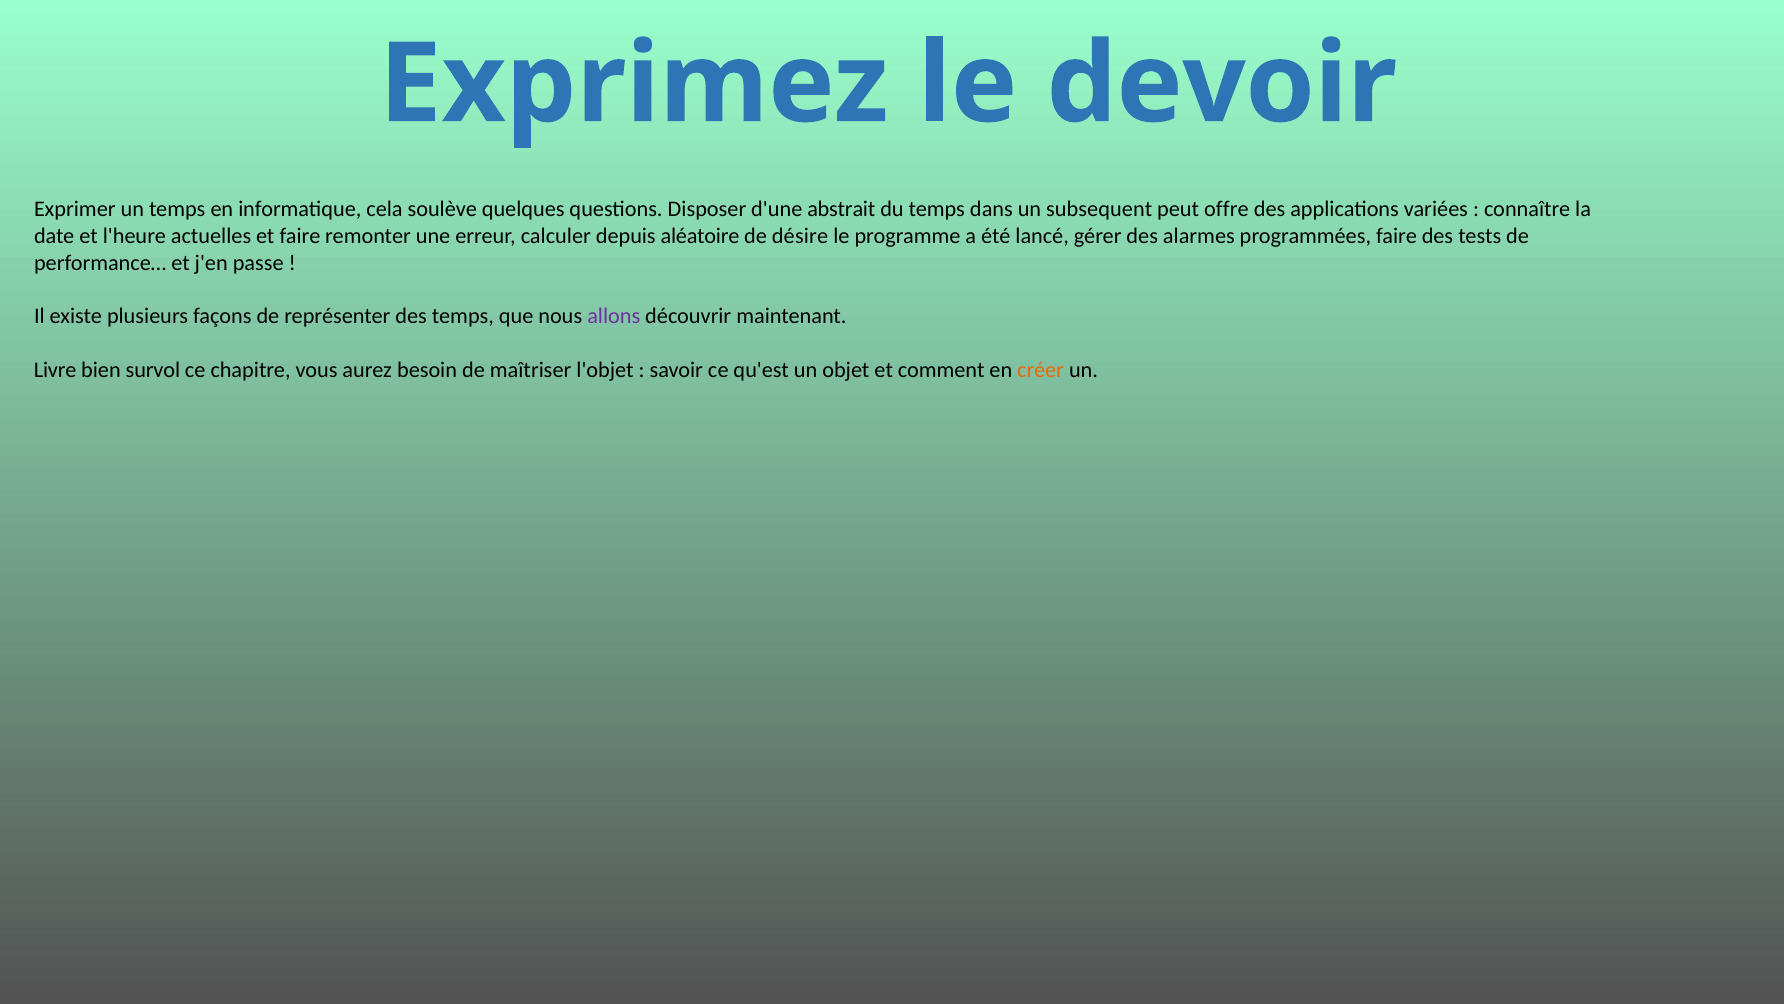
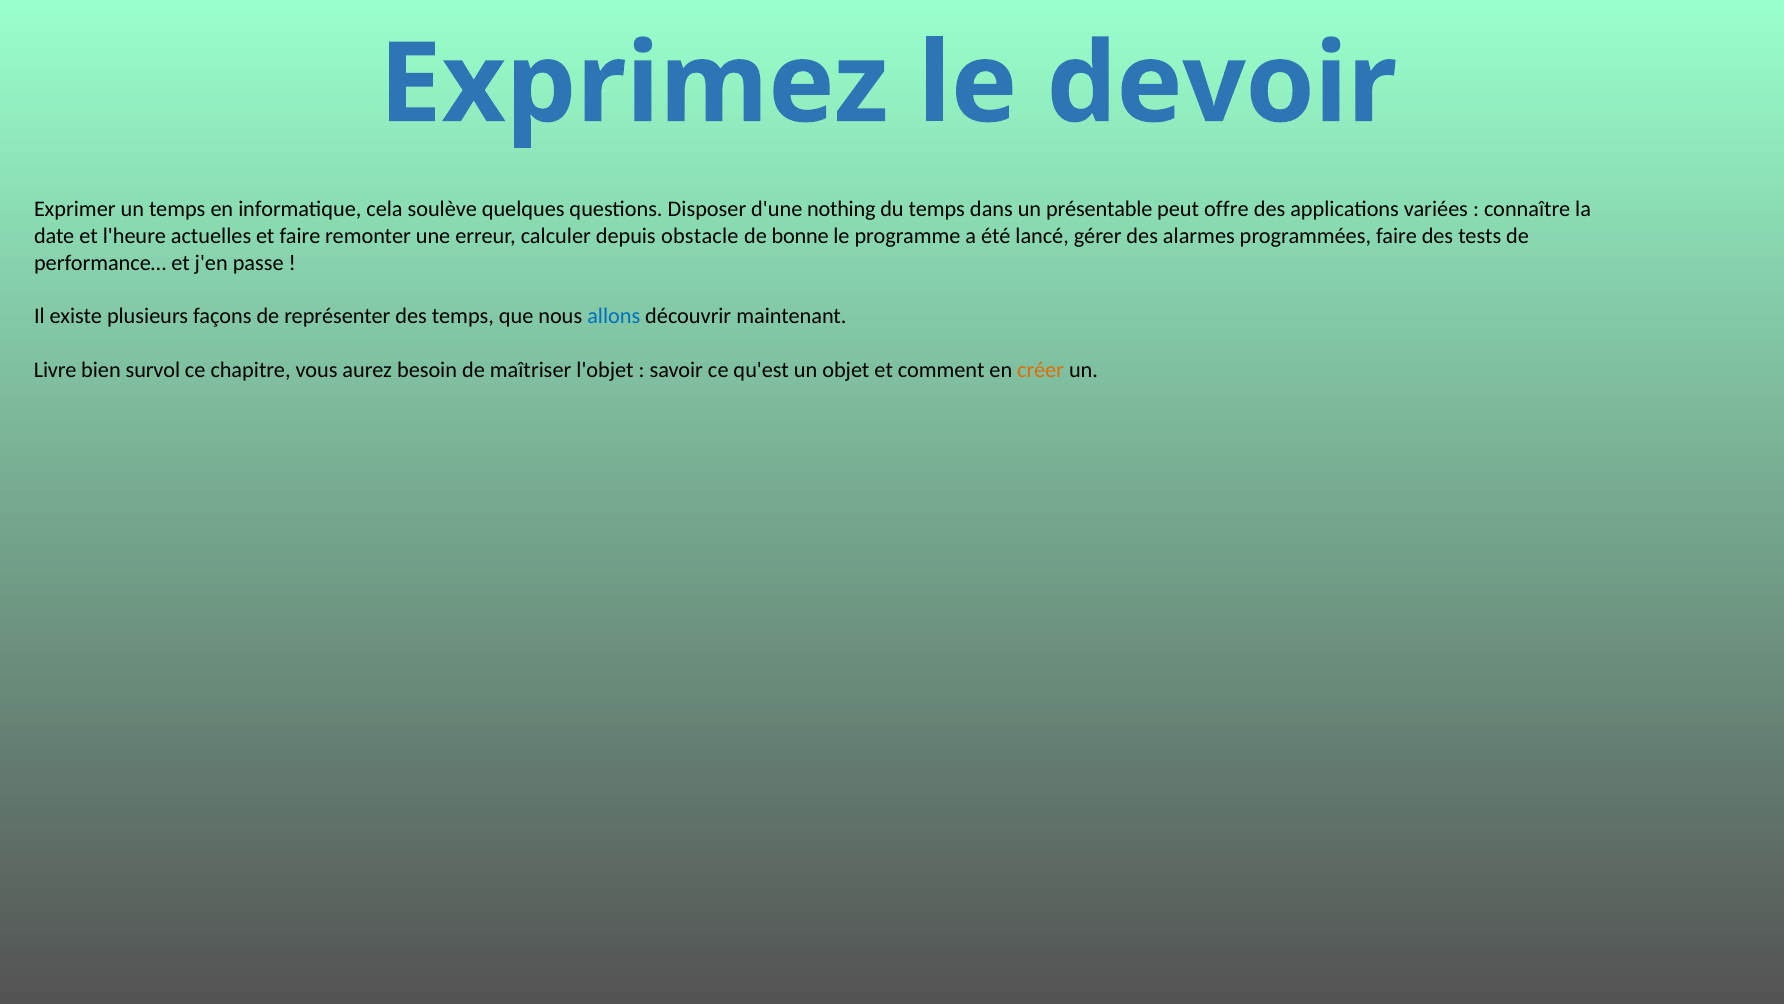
abstrait: abstrait -> nothing
subsequent: subsequent -> présentable
aléatoire: aléatoire -> obstacle
désire: désire -> bonne
allons colour: purple -> blue
